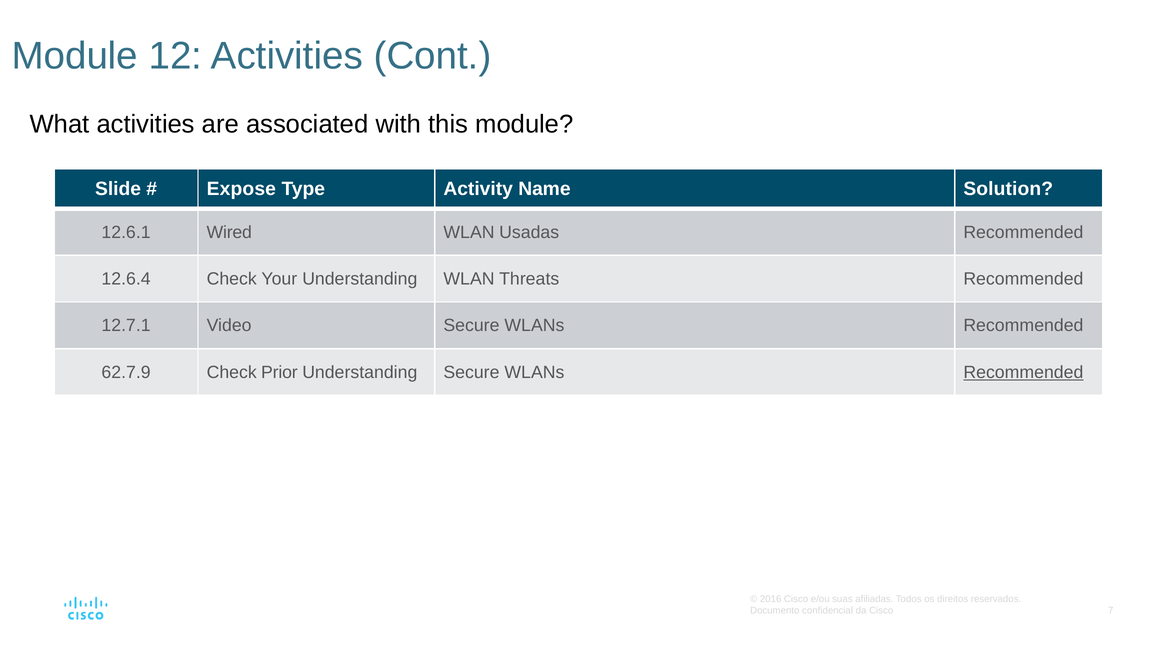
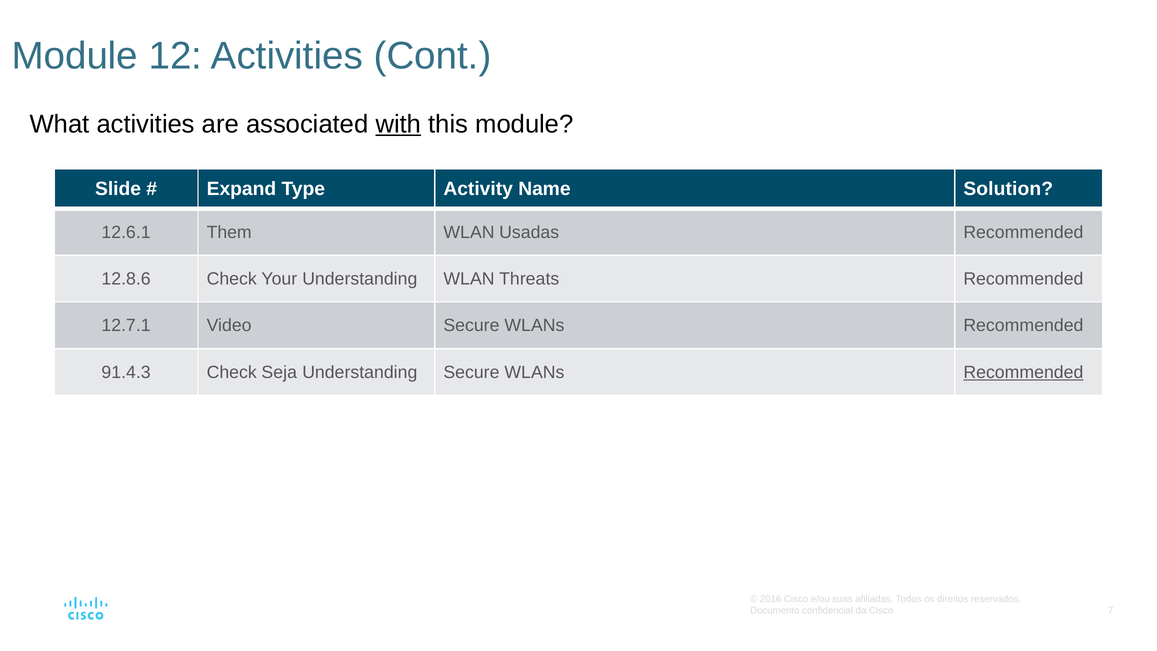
with underline: none -> present
Expose: Expose -> Expand
Wired: Wired -> Them
12.6.4: 12.6.4 -> 12.8.6
62.7.9: 62.7.9 -> 91.4.3
Prior: Prior -> Seja
